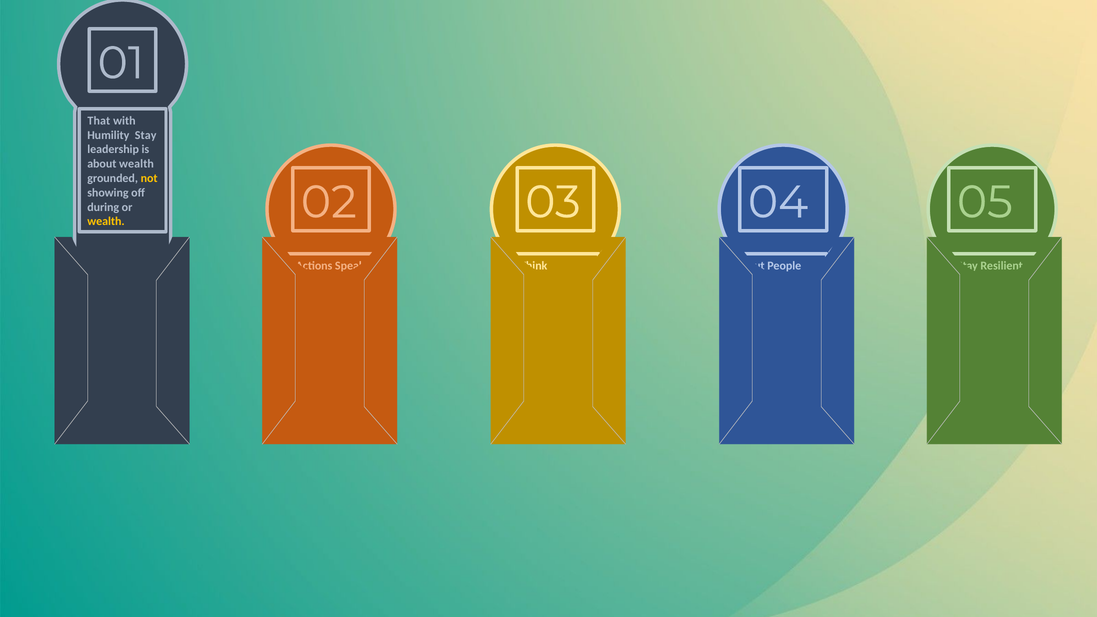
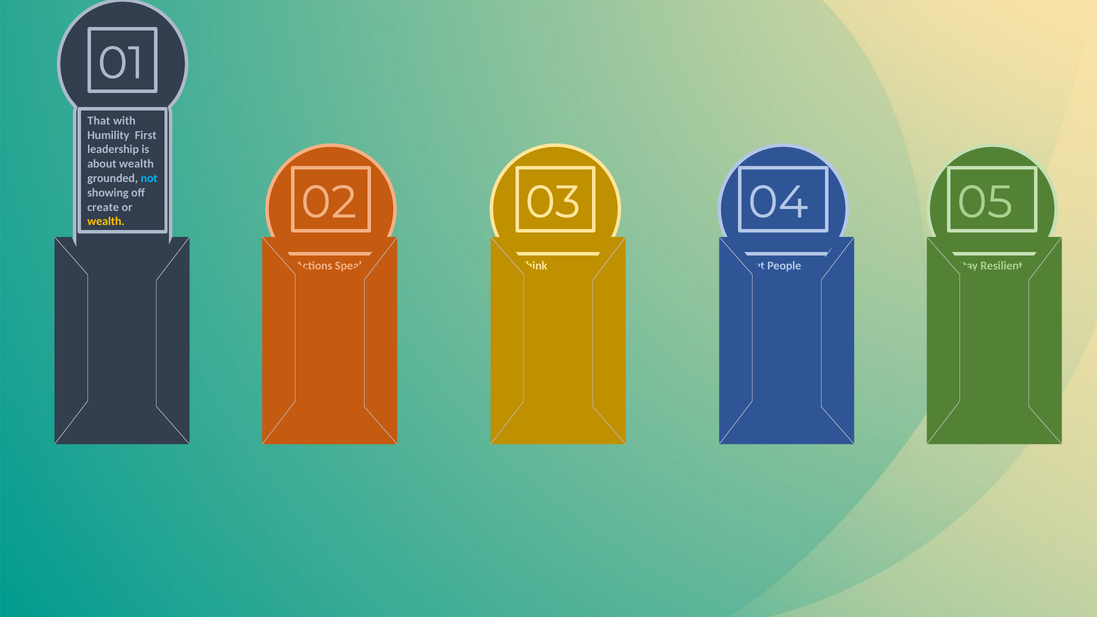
Humility Stay: Stay -> First
not colour: yellow -> light blue
during at (103, 207): during -> create
